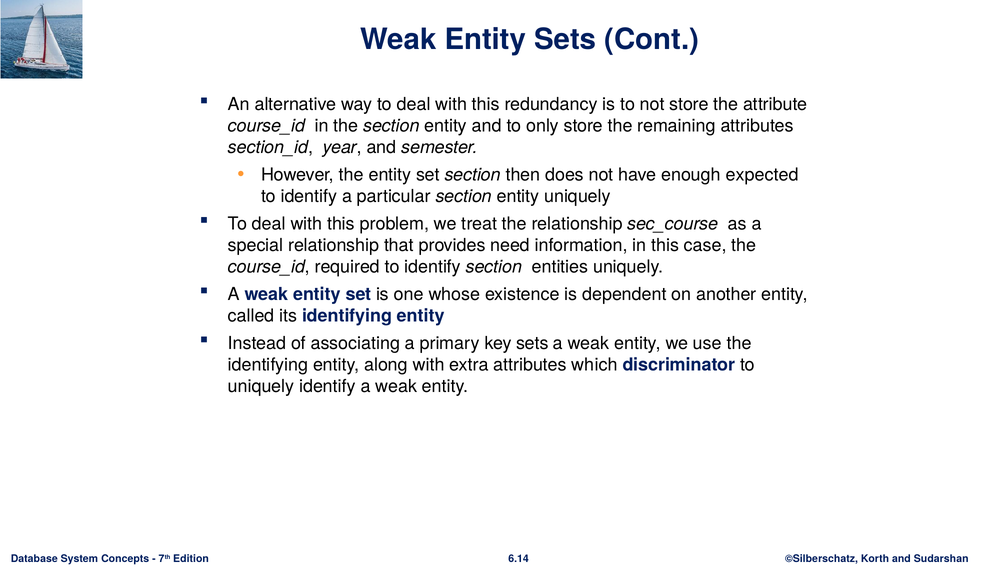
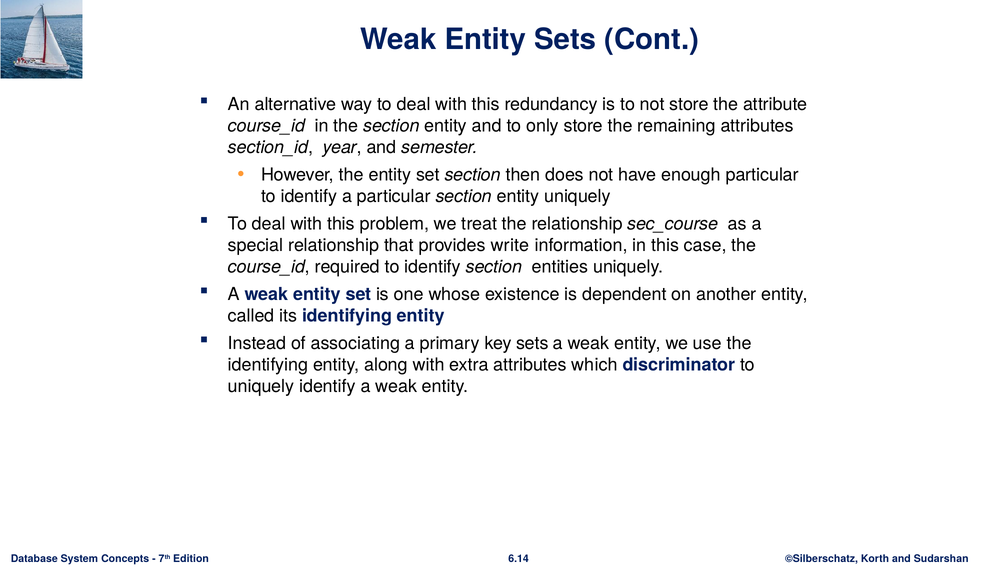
enough expected: expected -> particular
need: need -> write
